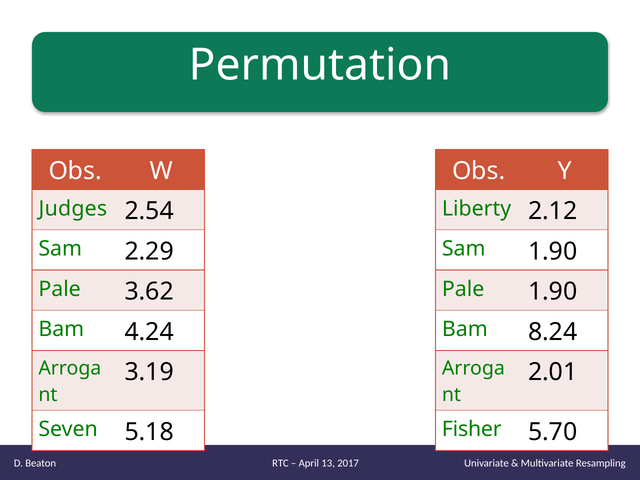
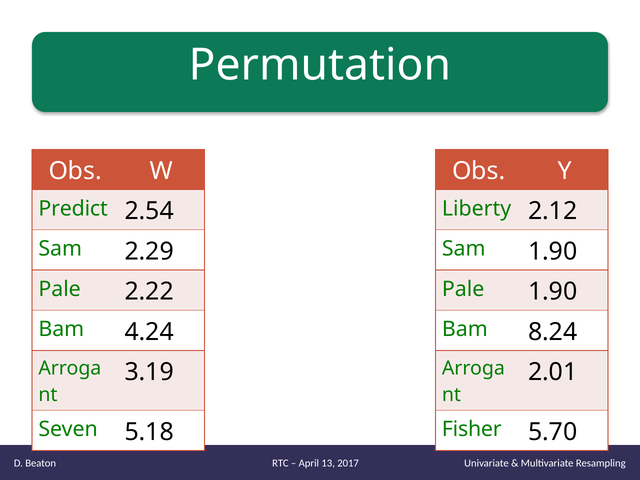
Judges: Judges -> Predict
3.62: 3.62 -> 2.22
